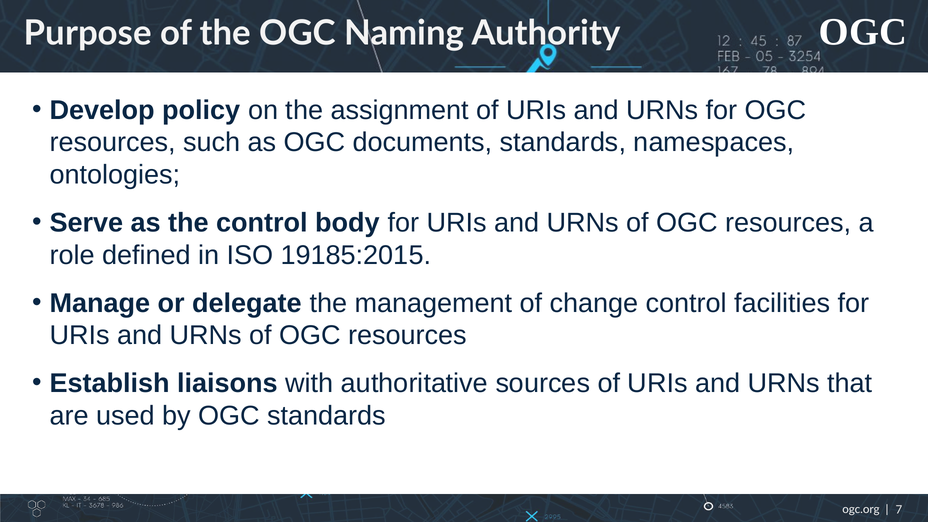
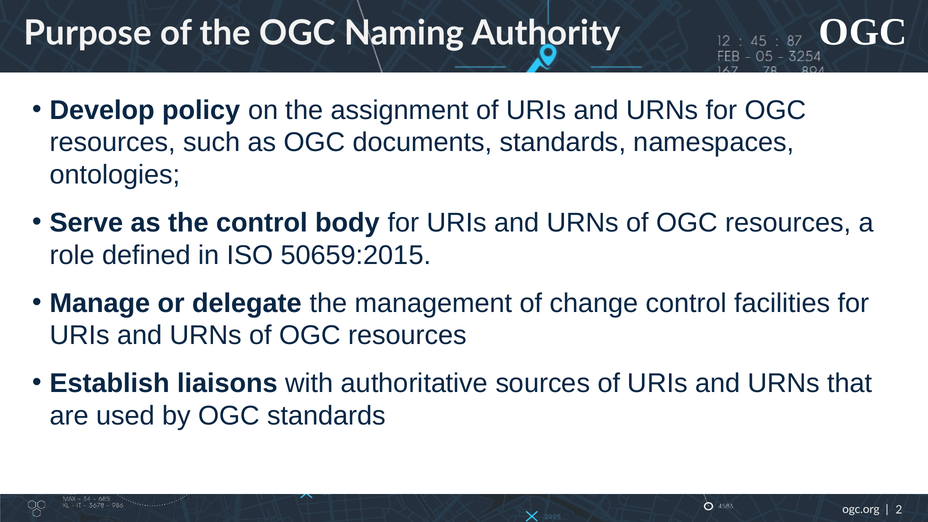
19185:2015: 19185:2015 -> 50659:2015
7: 7 -> 2
